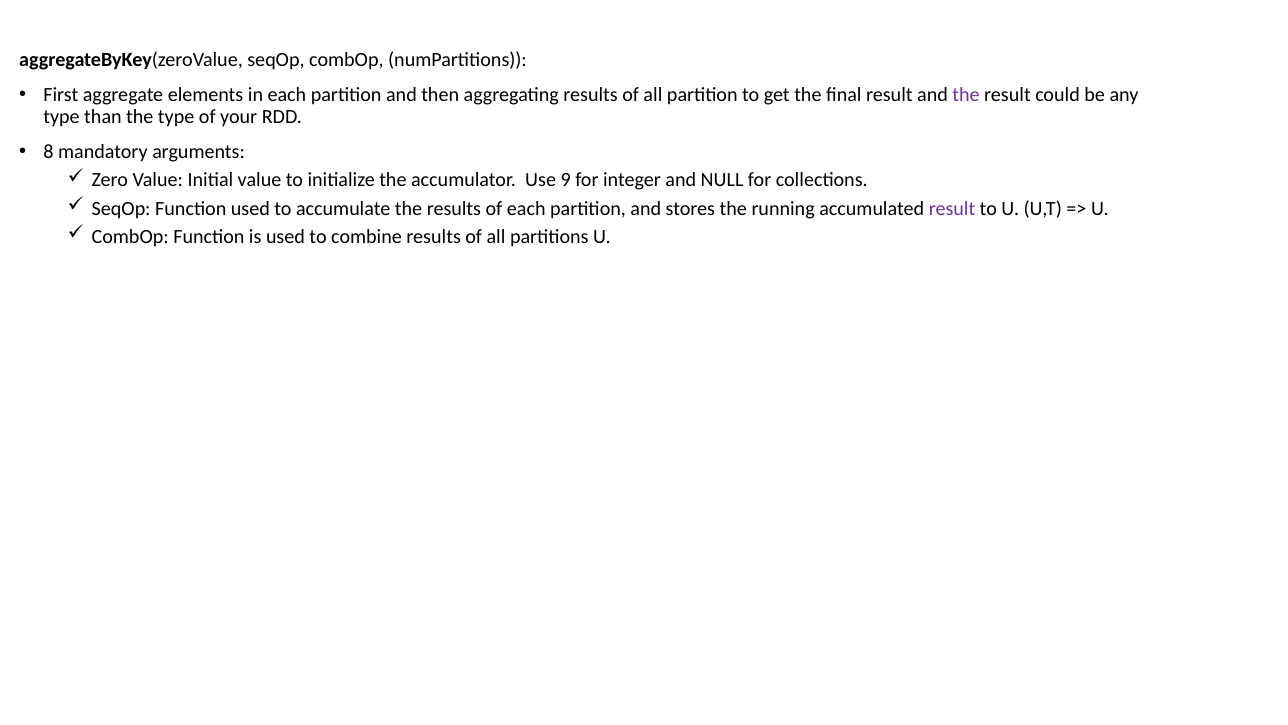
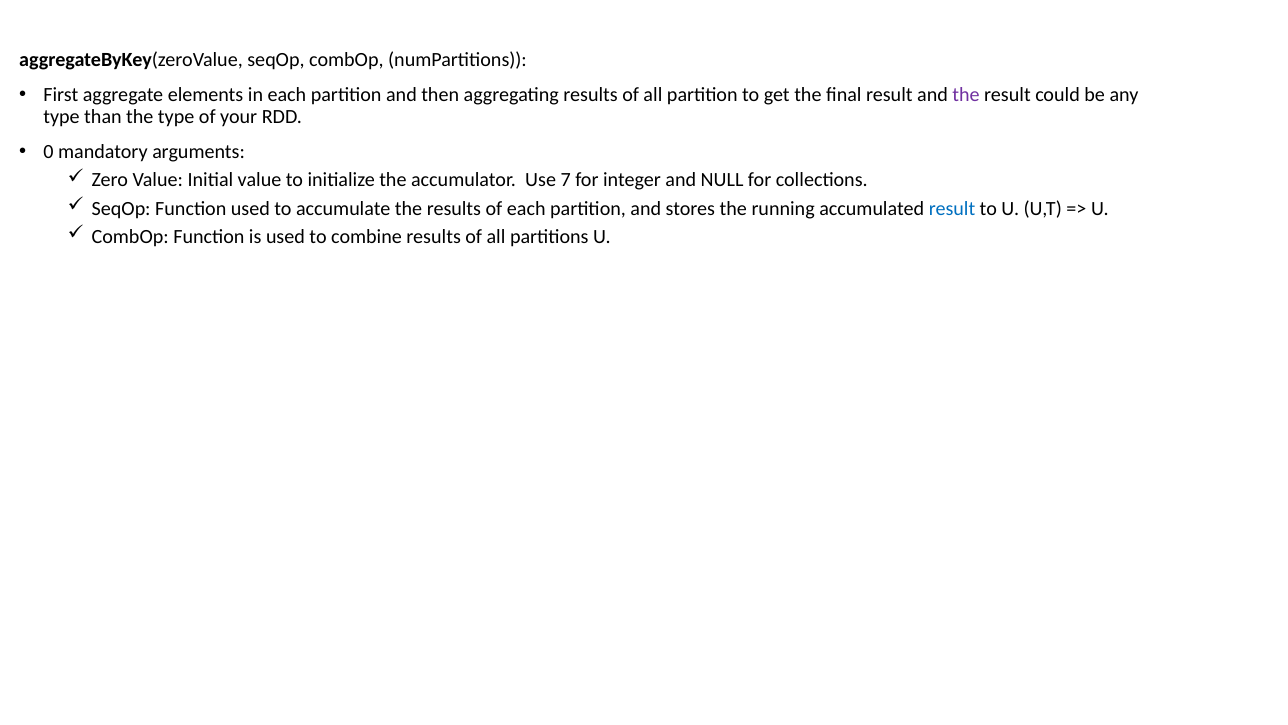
8: 8 -> 0
9: 9 -> 7
result at (952, 209) colour: purple -> blue
